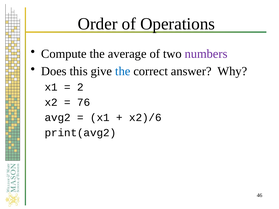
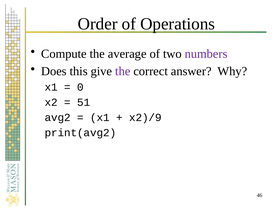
the at (123, 71) colour: blue -> purple
2: 2 -> 0
76: 76 -> 51
x2)/6: x2)/6 -> x2)/9
